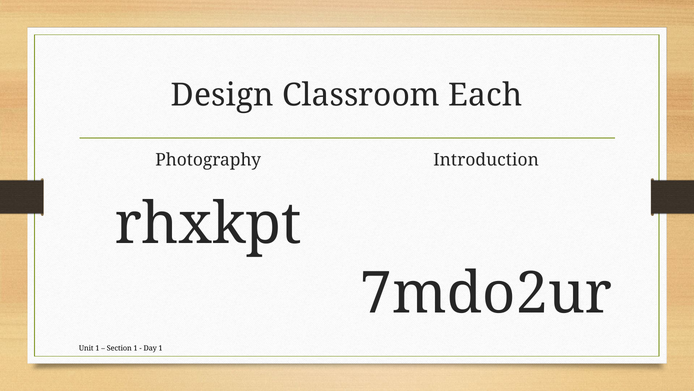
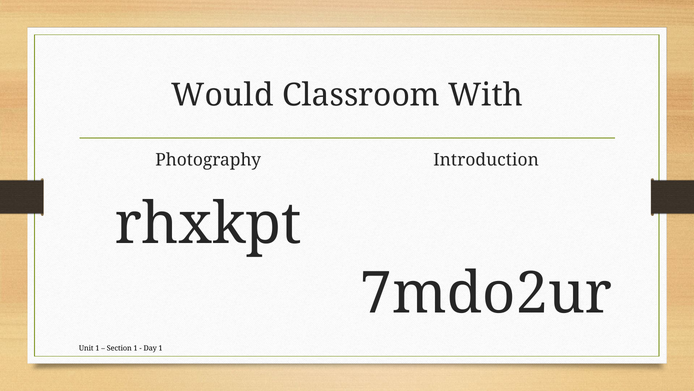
Design: Design -> Would
Each: Each -> With
